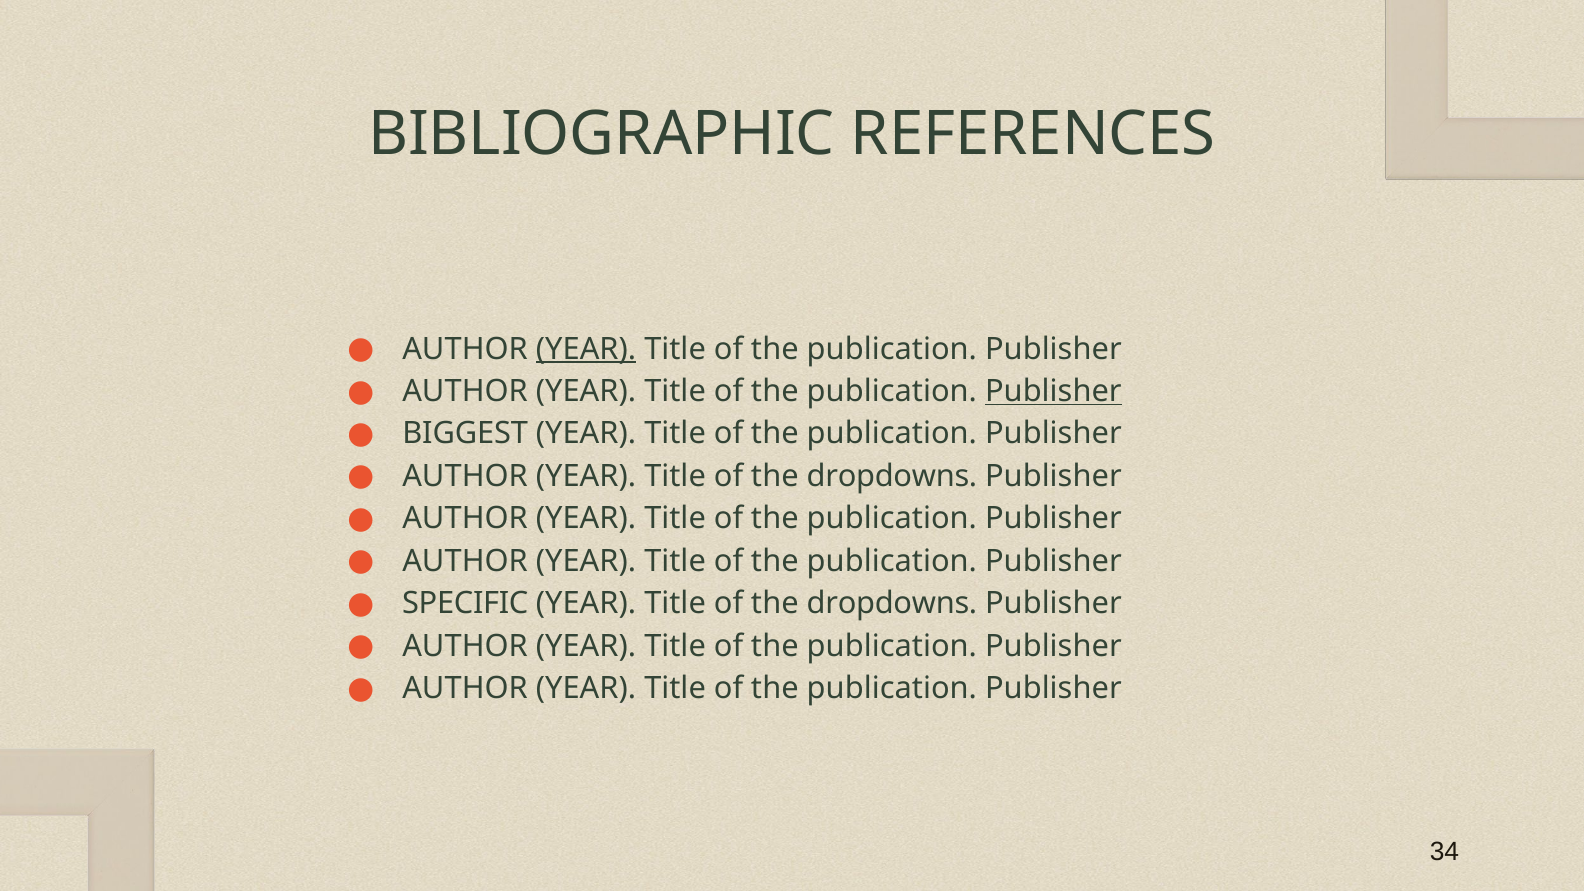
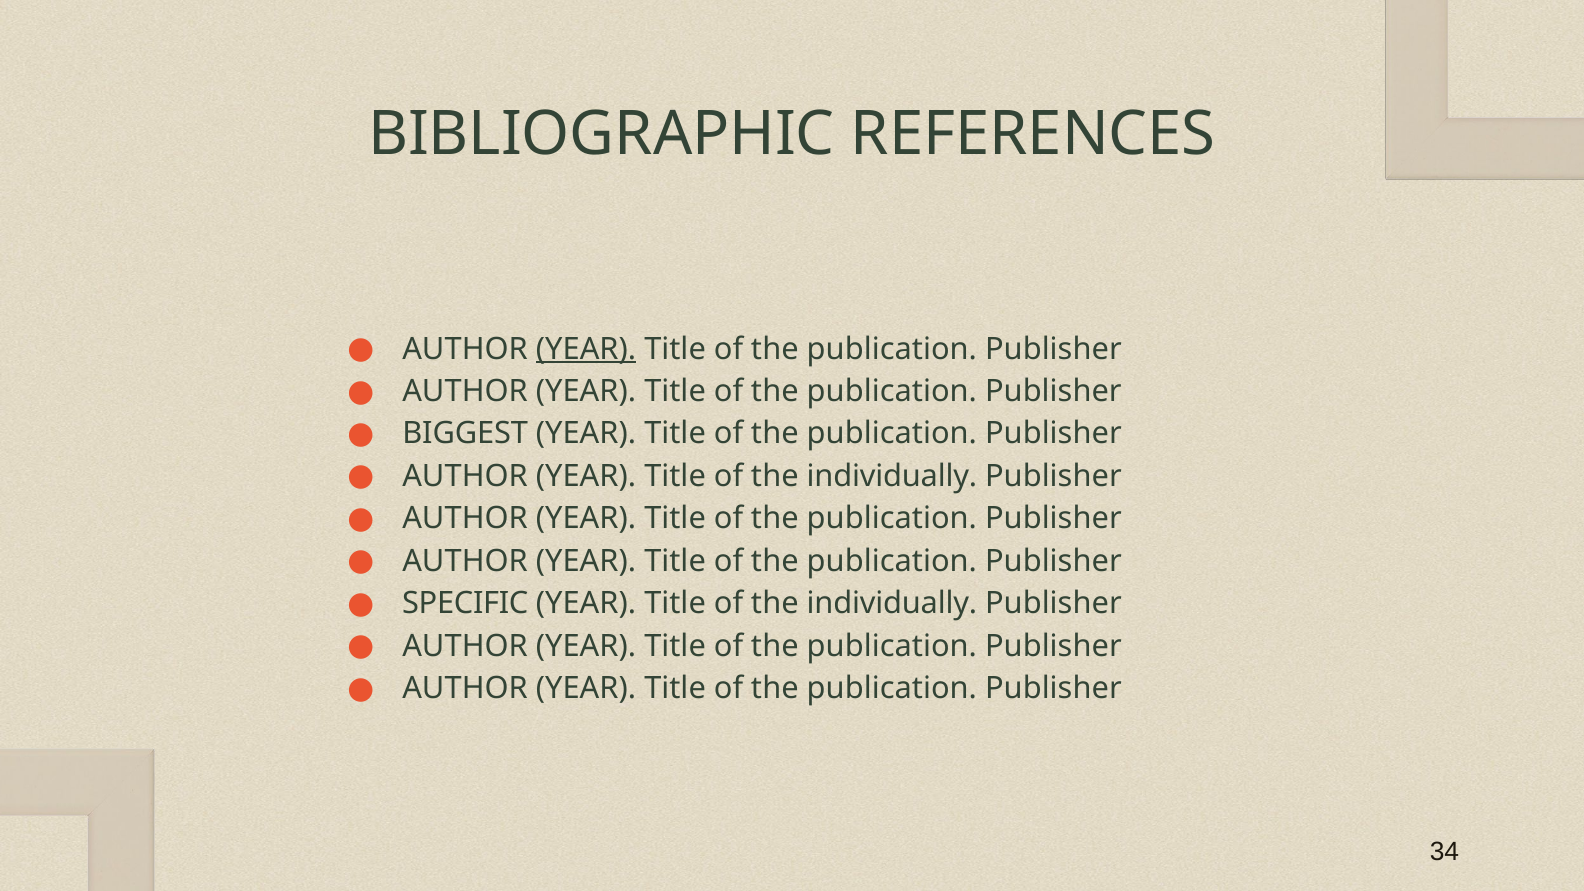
Publisher at (1053, 391) underline: present -> none
dropdowns at (892, 476): dropdowns -> individually
dropdowns at (892, 604): dropdowns -> individually
